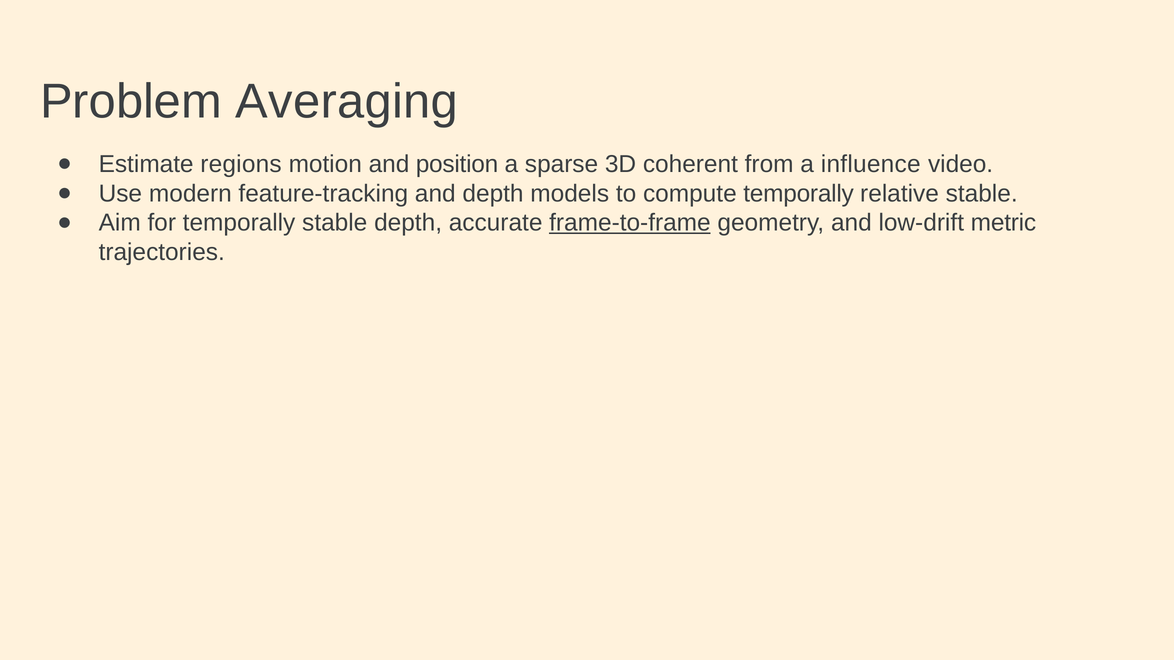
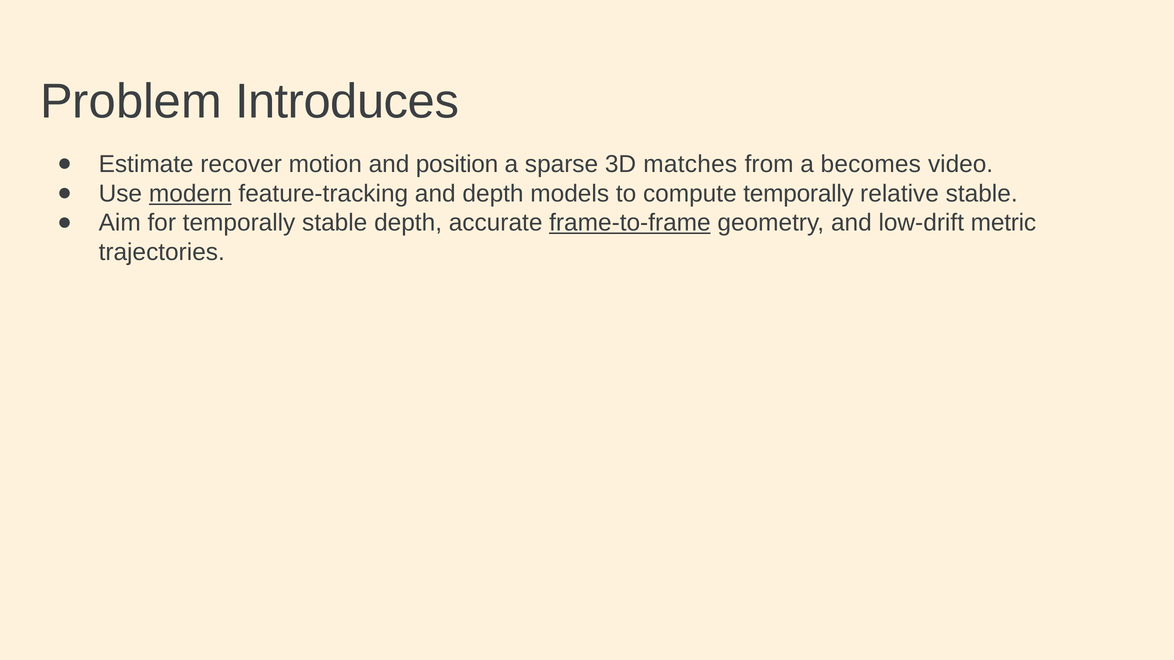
Averaging: Averaging -> Introduces
regions: regions -> recover
coherent: coherent -> matches
influence: influence -> becomes
modern underline: none -> present
